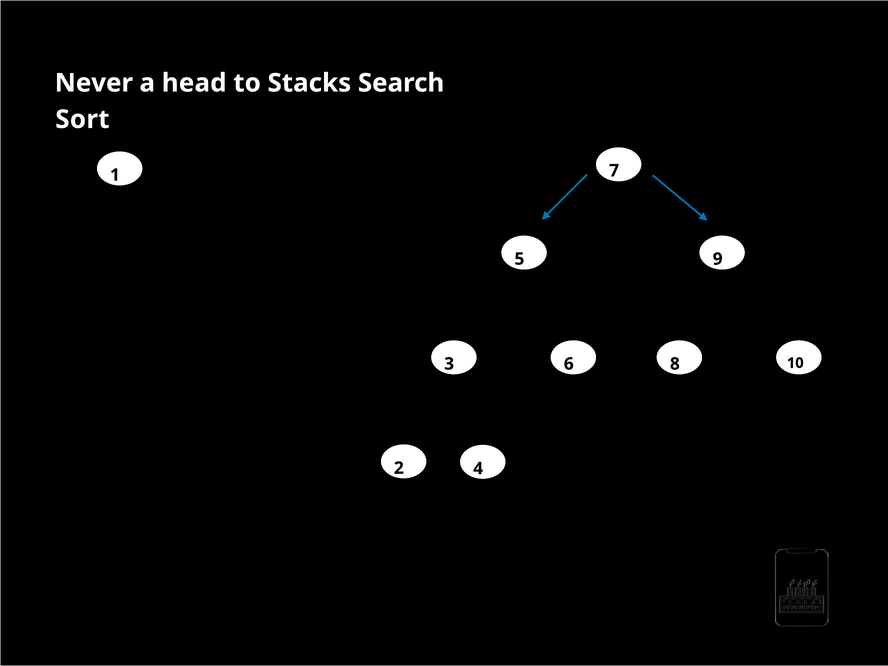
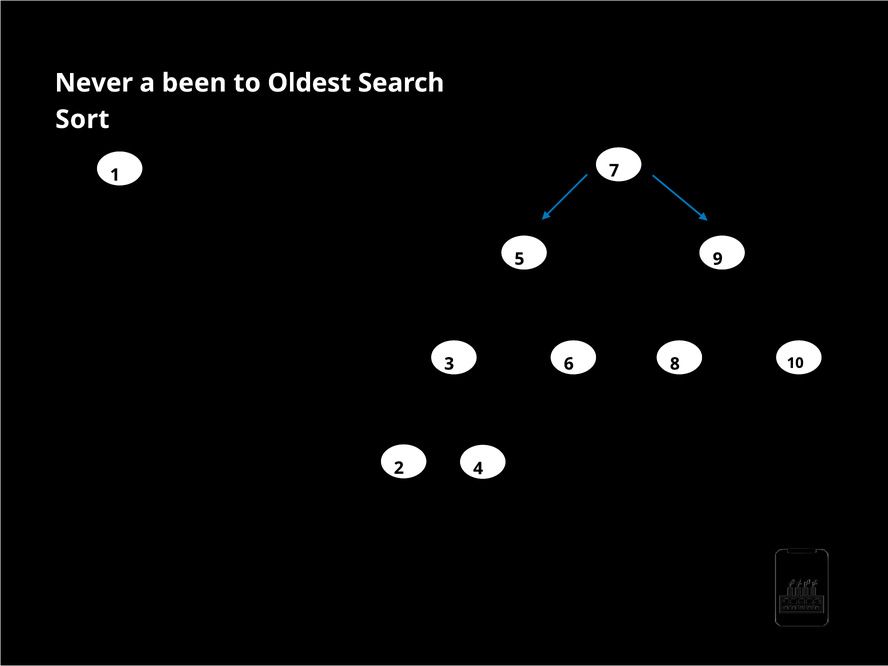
head: head -> been
Stacks: Stacks -> Oldest
